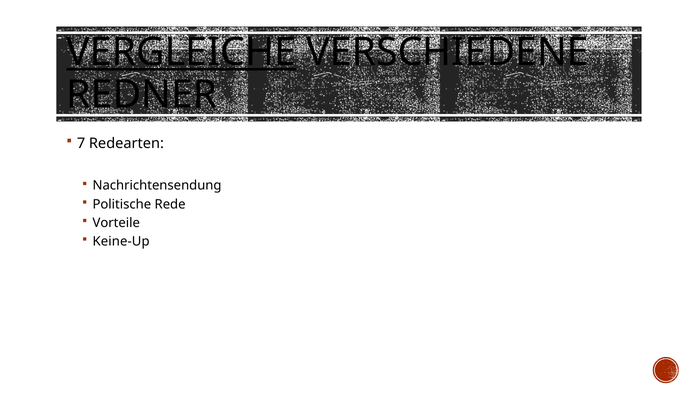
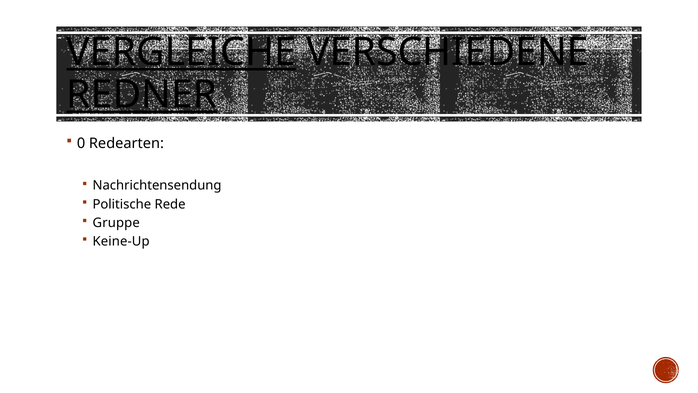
REDNER underline: none -> present
7: 7 -> 0
Vorteile: Vorteile -> Gruppe
